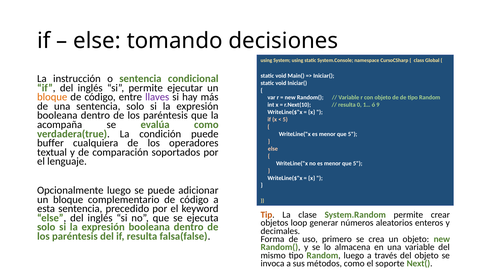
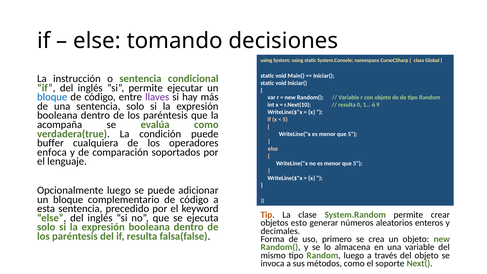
bloque at (52, 97) colour: orange -> blue
textual: textual -> enfoca
loop: loop -> esto
